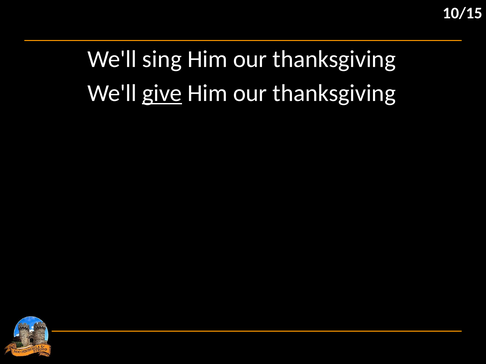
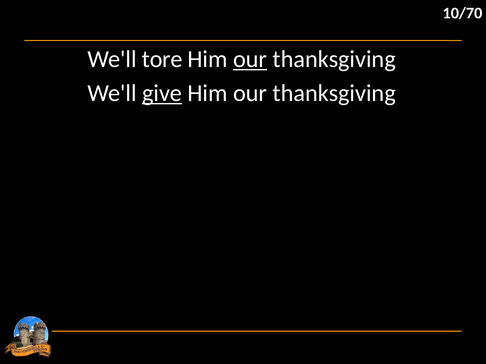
10/15: 10/15 -> 10/70
sing: sing -> tore
our at (250, 59) underline: none -> present
